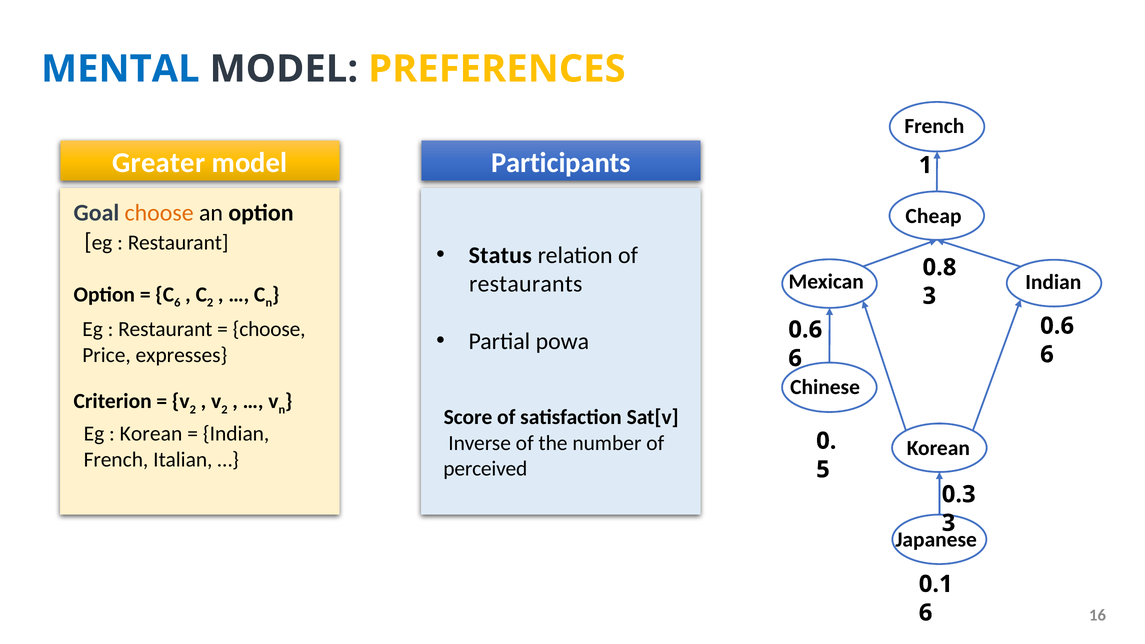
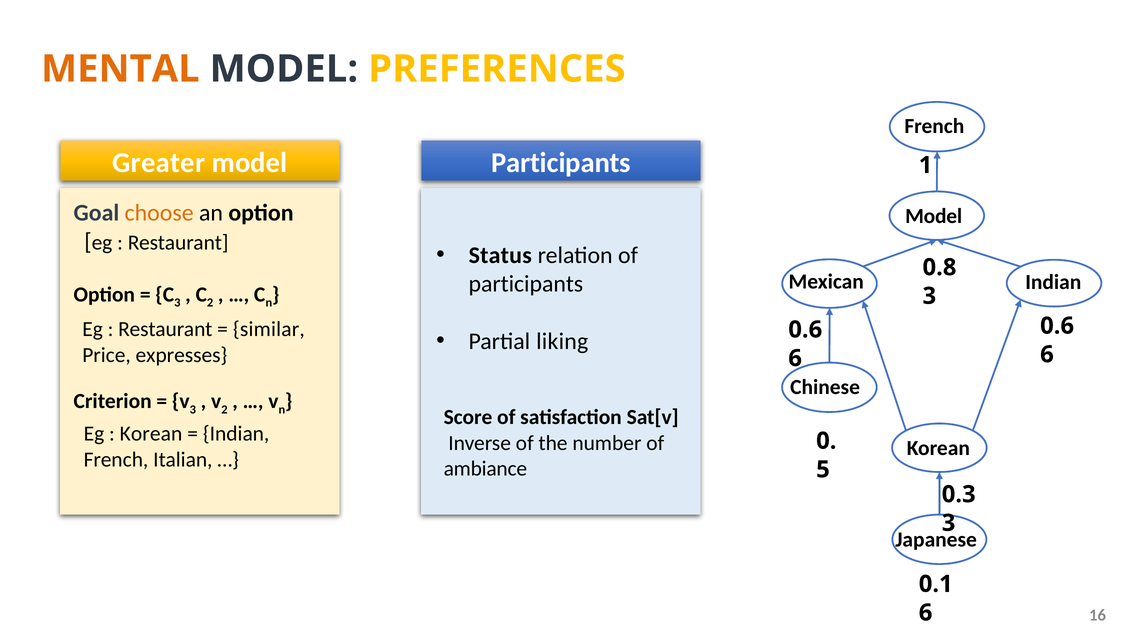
MENTAL colour: blue -> orange
Cheap at (934, 216): Cheap -> Model
restaurants at (526, 284): restaurants -> participants
6 at (177, 303): 6 -> 3
choose at (269, 329): choose -> similar
powa: powa -> liking
2 at (193, 409): 2 -> 3
perceived: perceived -> ambiance
